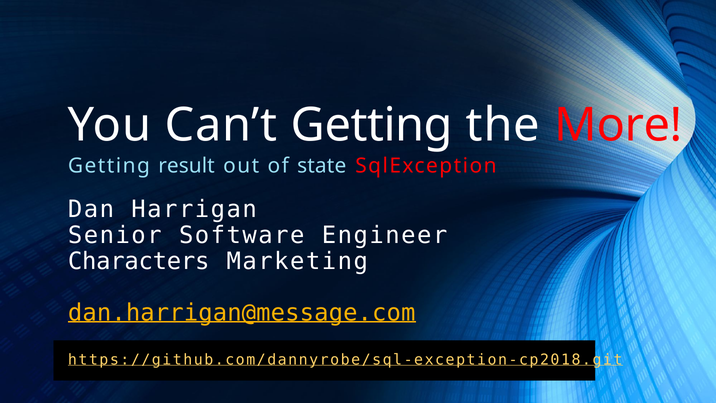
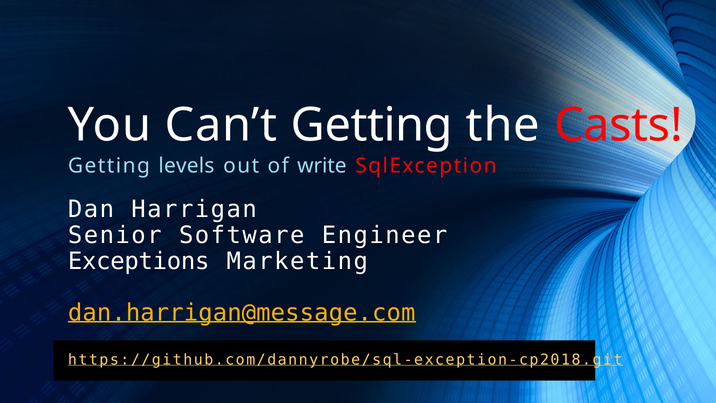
More: More -> Casts
result: result -> levels
state: state -> write
Characters: Characters -> Exceptions
